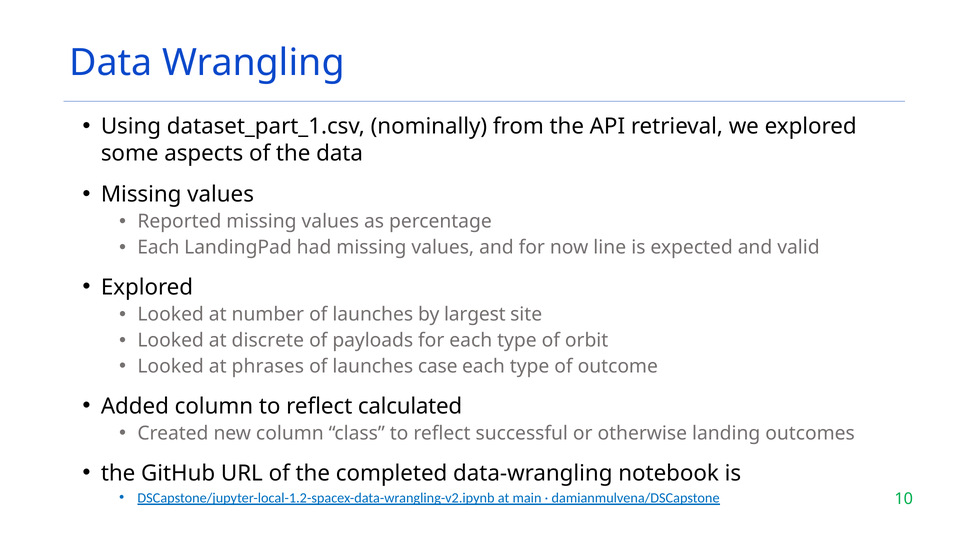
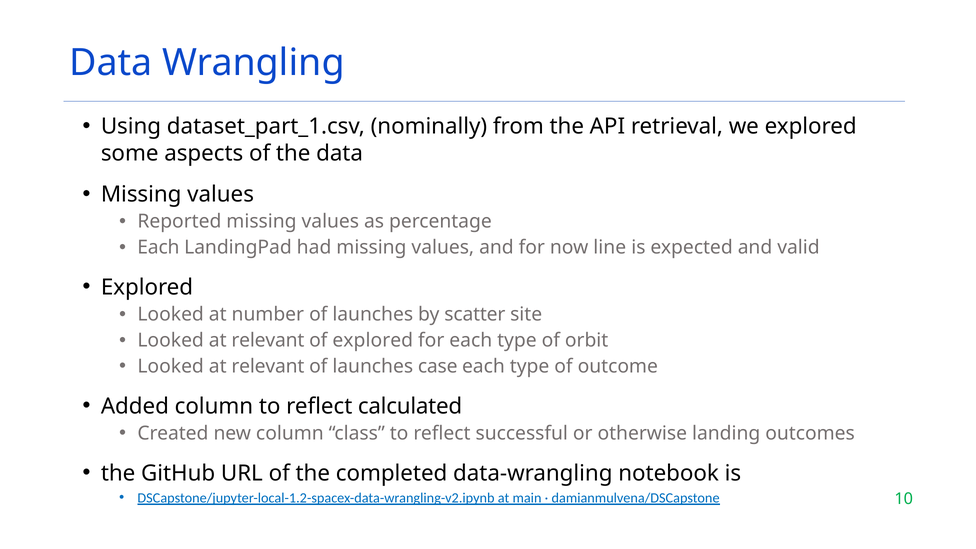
largest: largest -> scatter
discrete at (268, 340): discrete -> relevant
of payloads: payloads -> explored
phrases at (268, 366): phrases -> relevant
